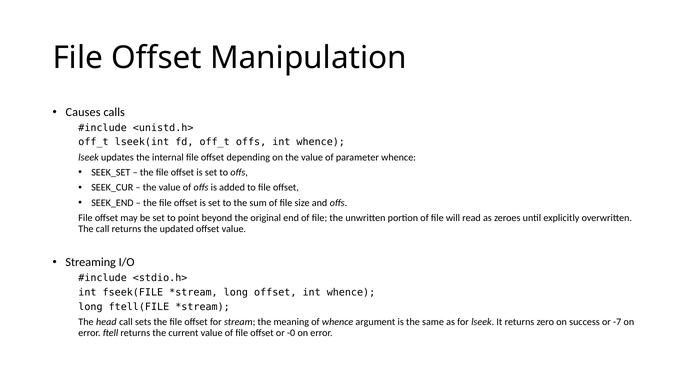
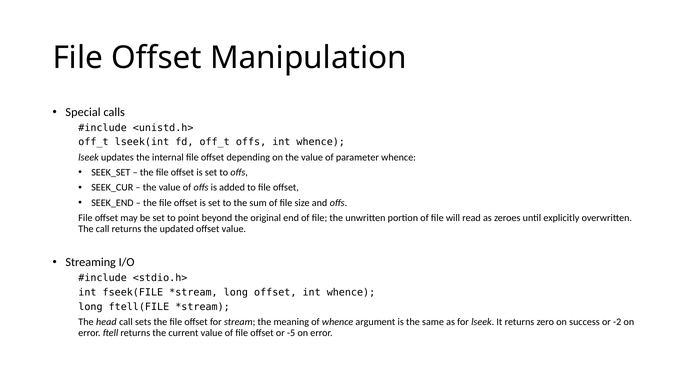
Causes: Causes -> Special
-7: -7 -> -2
-0: -0 -> -5
